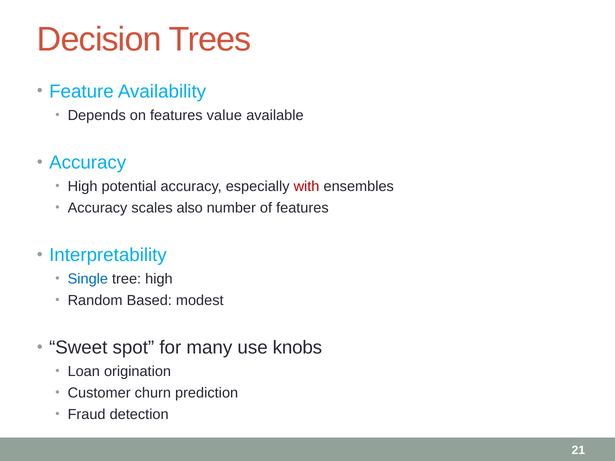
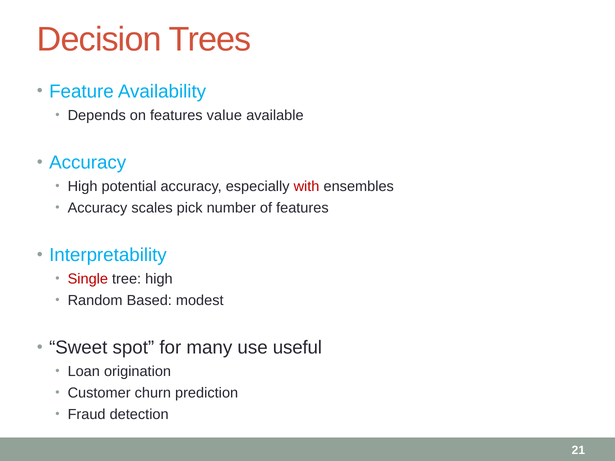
also: also -> pick
Single colour: blue -> red
knobs: knobs -> useful
